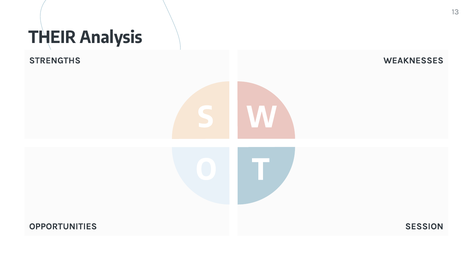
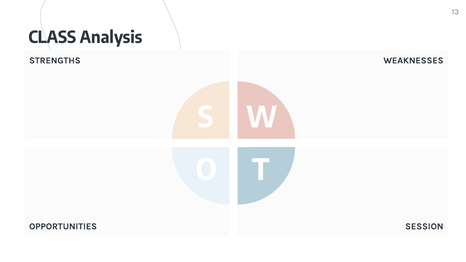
THEIR: THEIR -> CLASS
